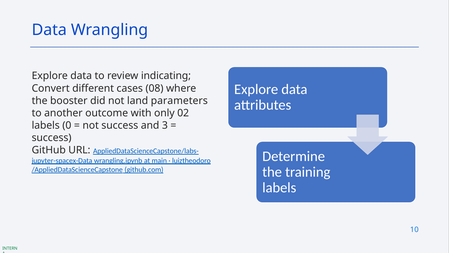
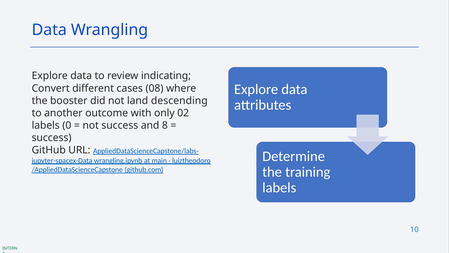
parameters: parameters -> descending
3: 3 -> 8
